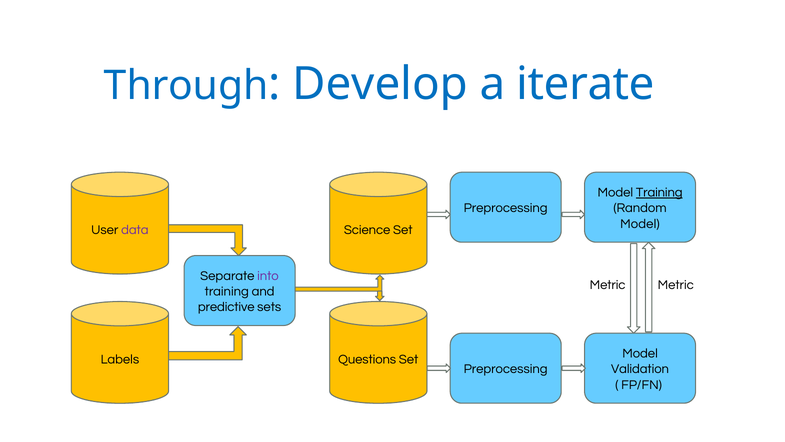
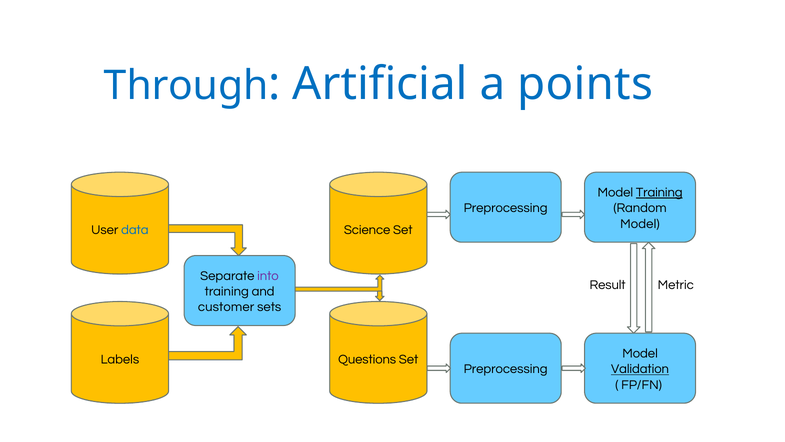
Develop: Develop -> Artificial
iterate: iterate -> points
data colour: purple -> blue
Metric at (608, 284): Metric -> Result
predictive: predictive -> customer
Validation underline: none -> present
